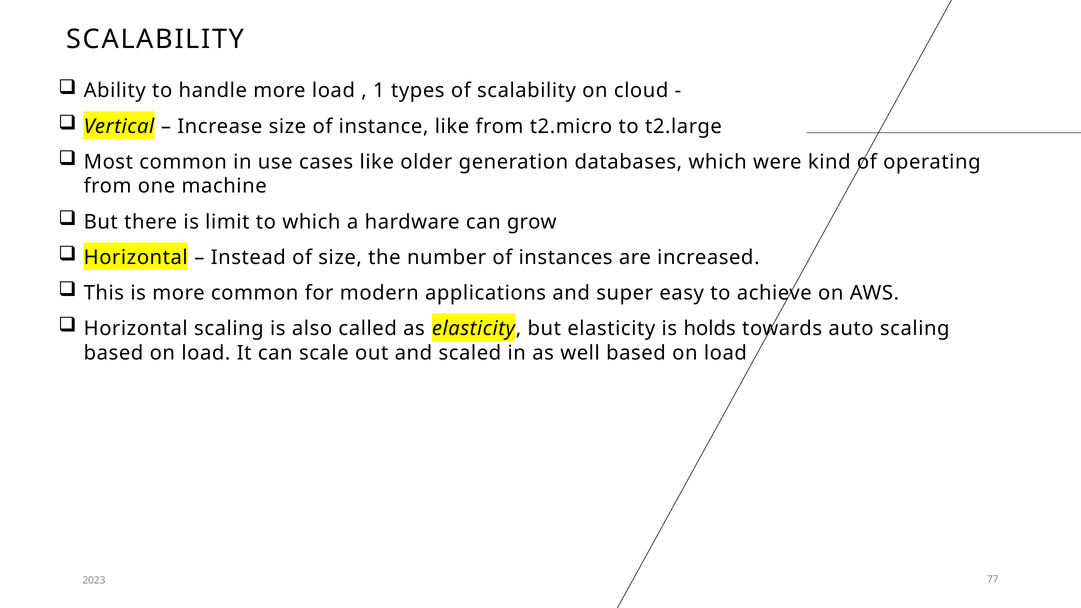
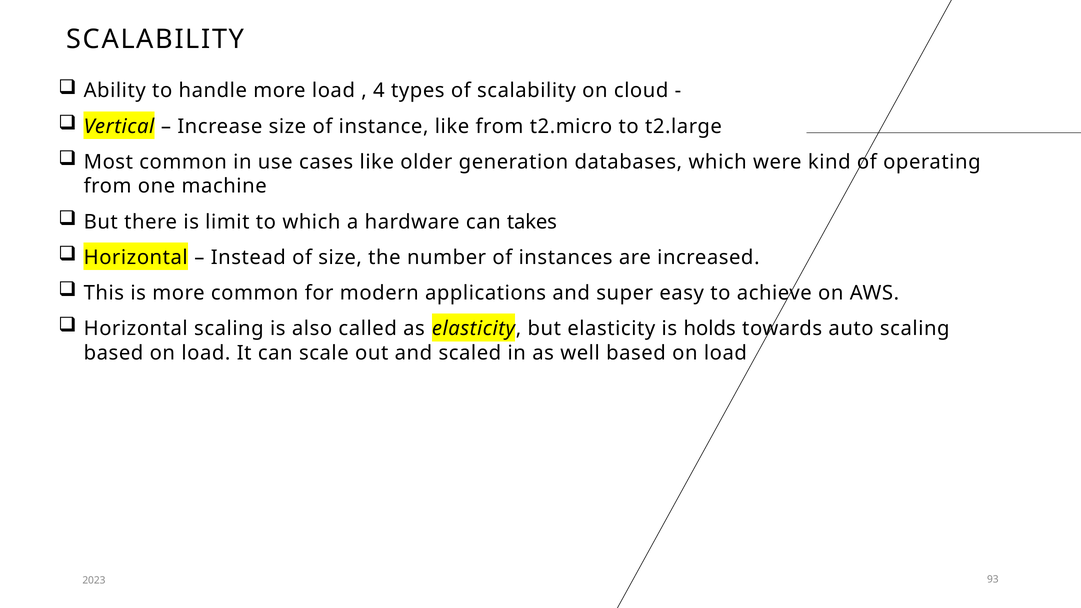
1: 1 -> 4
grow: grow -> takes
77: 77 -> 93
